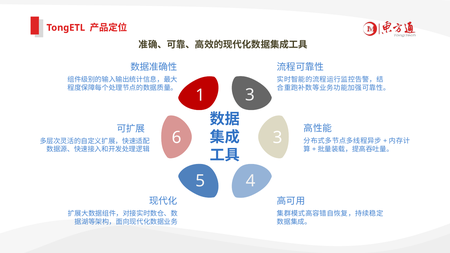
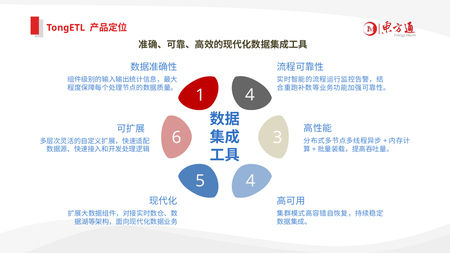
1 3: 3 -> 4
